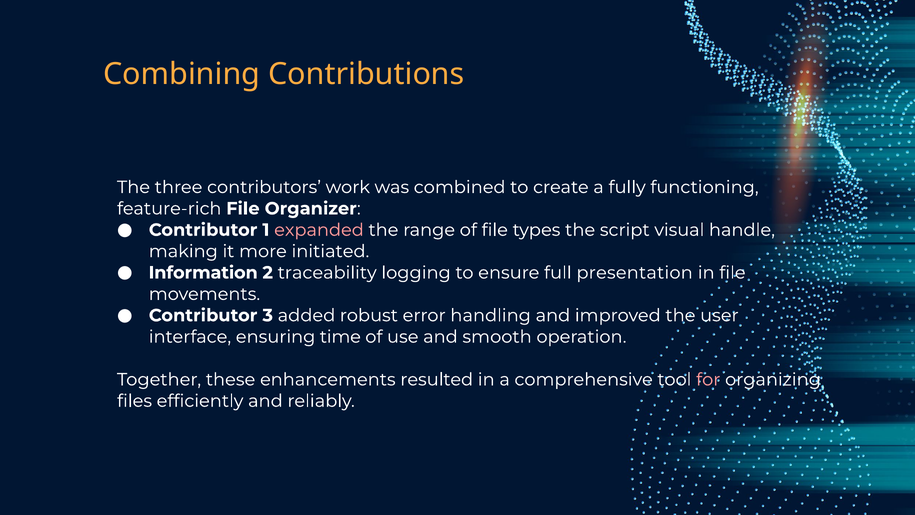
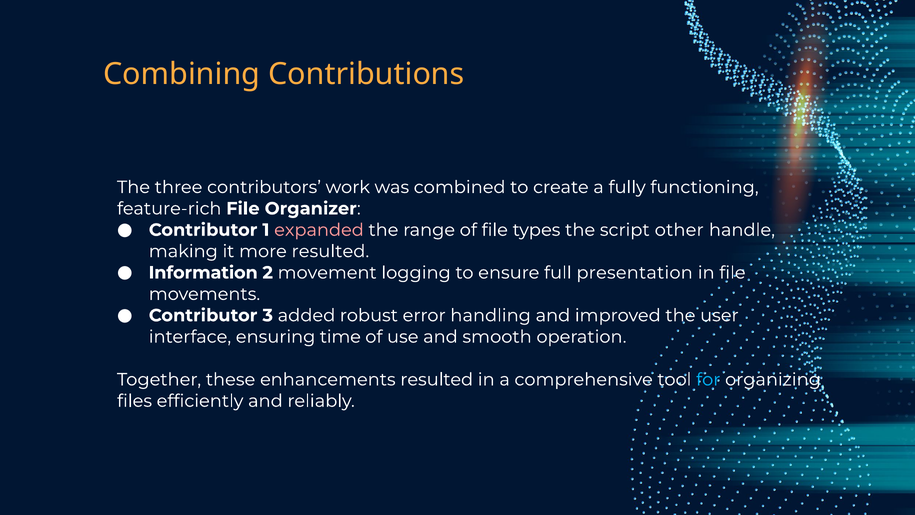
visual: visual -> other
more initiated: initiated -> resulted
traceability: traceability -> movement
for colour: pink -> light blue
